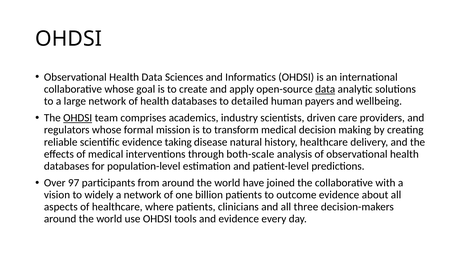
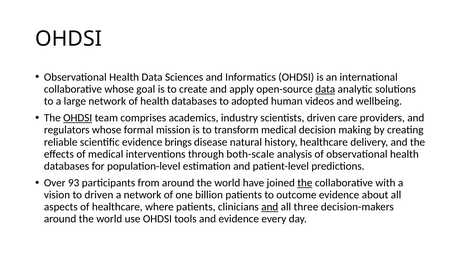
detailed: detailed -> adopted
payers: payers -> videos
taking: taking -> brings
97: 97 -> 93
the at (305, 182) underline: none -> present
to widely: widely -> driven
and at (270, 206) underline: none -> present
